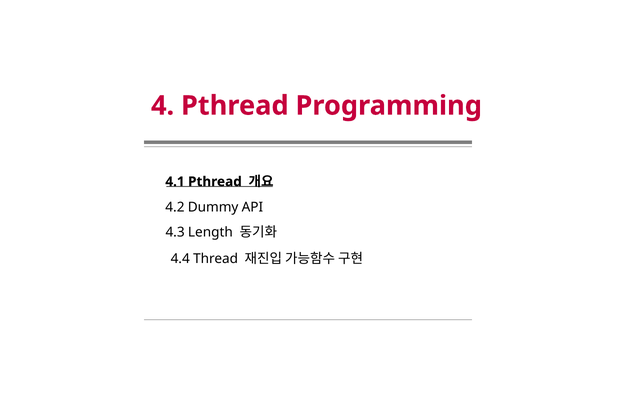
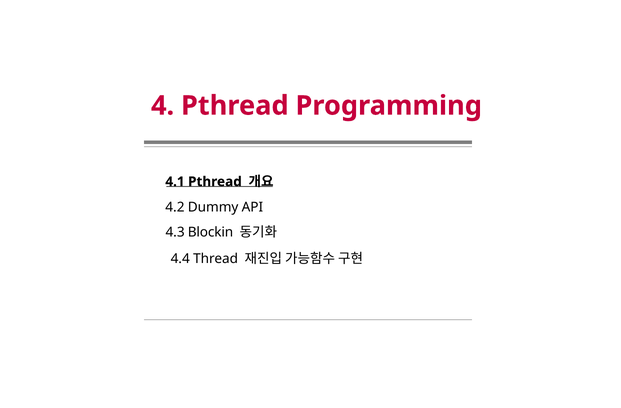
Length: Length -> Blockin
